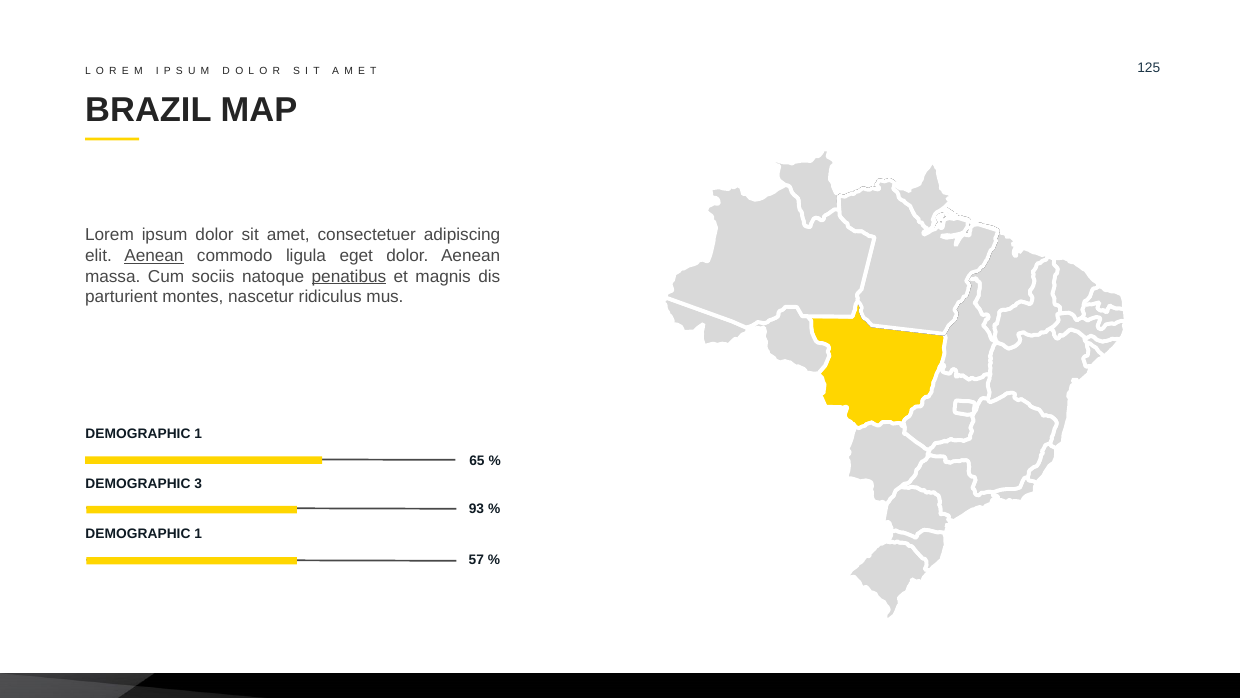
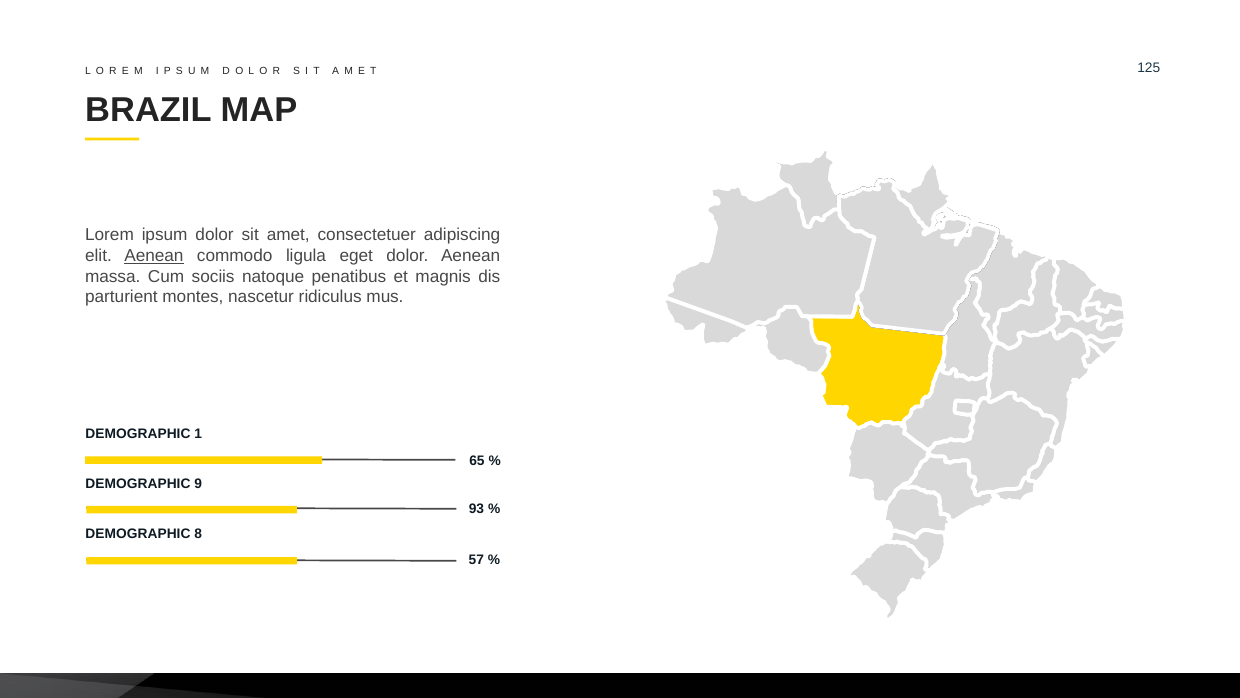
penatibus underline: present -> none
3: 3 -> 9
1 at (198, 534): 1 -> 8
